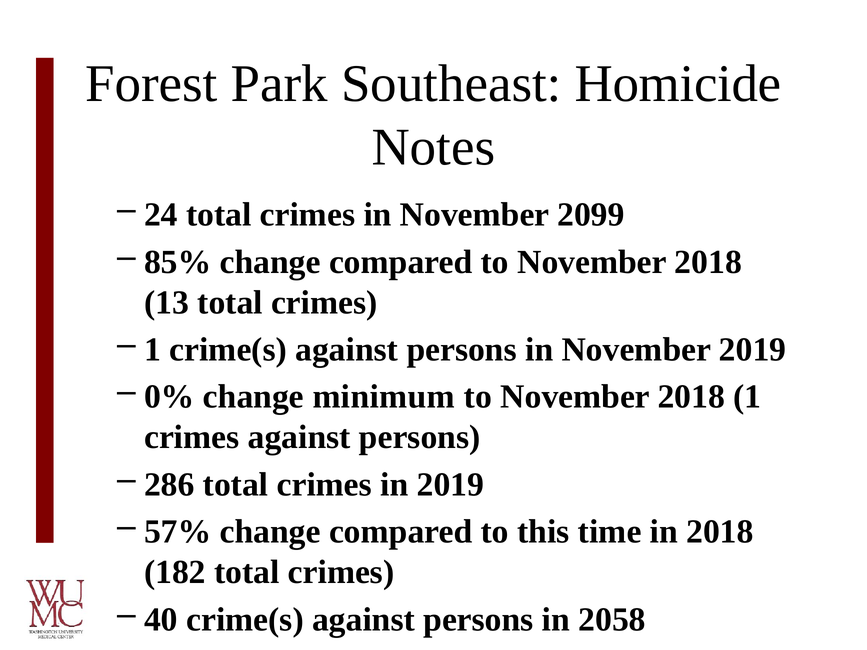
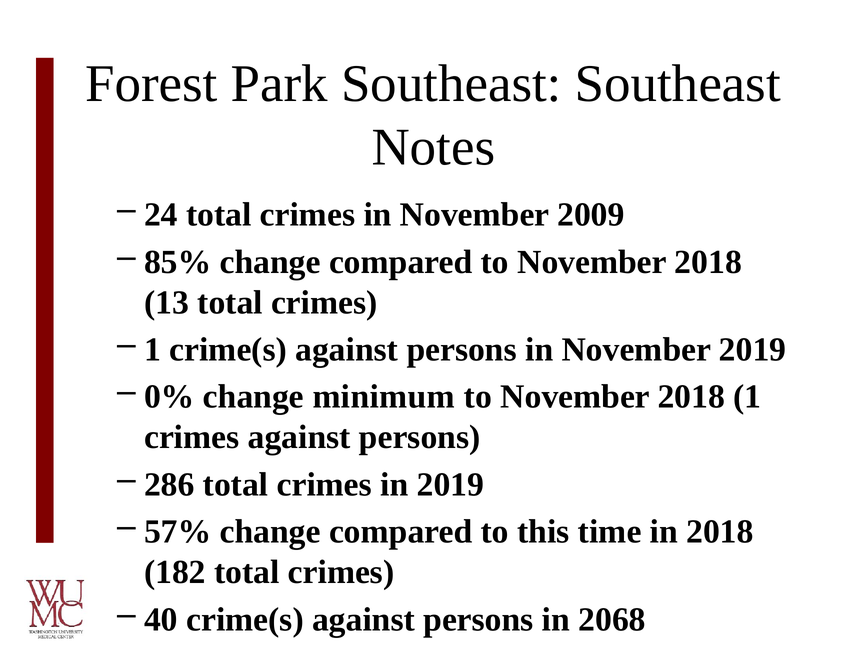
Southeast Homicide: Homicide -> Southeast
2099: 2099 -> 2009
2058: 2058 -> 2068
